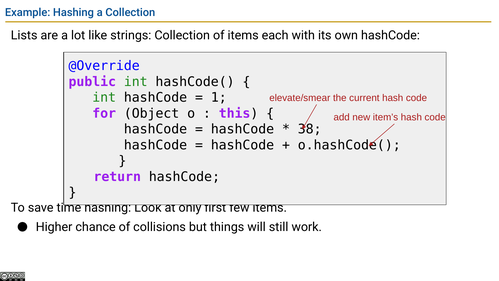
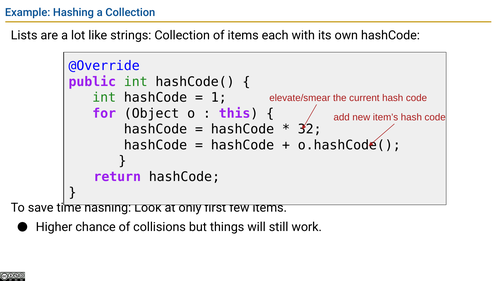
38: 38 -> 32
